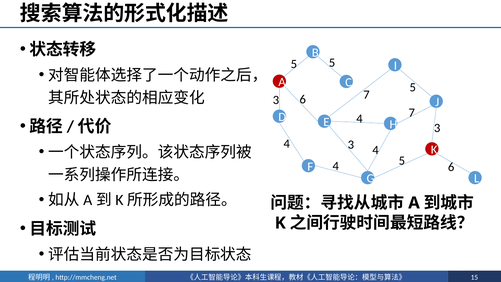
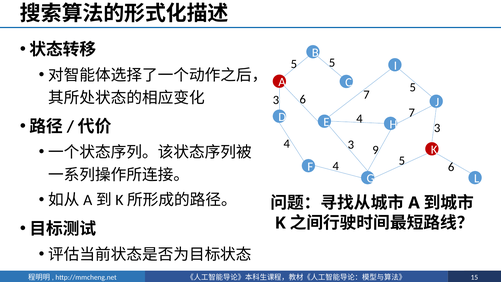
3 4: 4 -> 9
